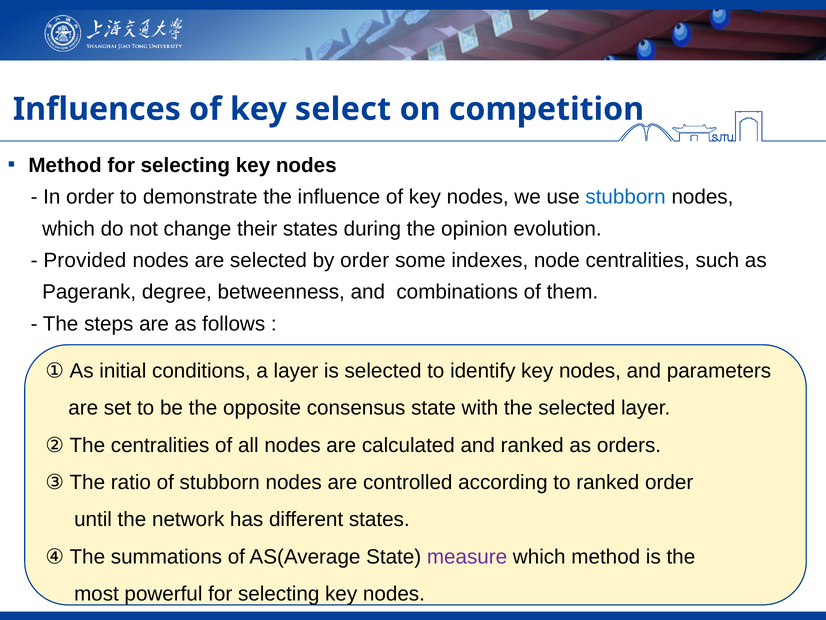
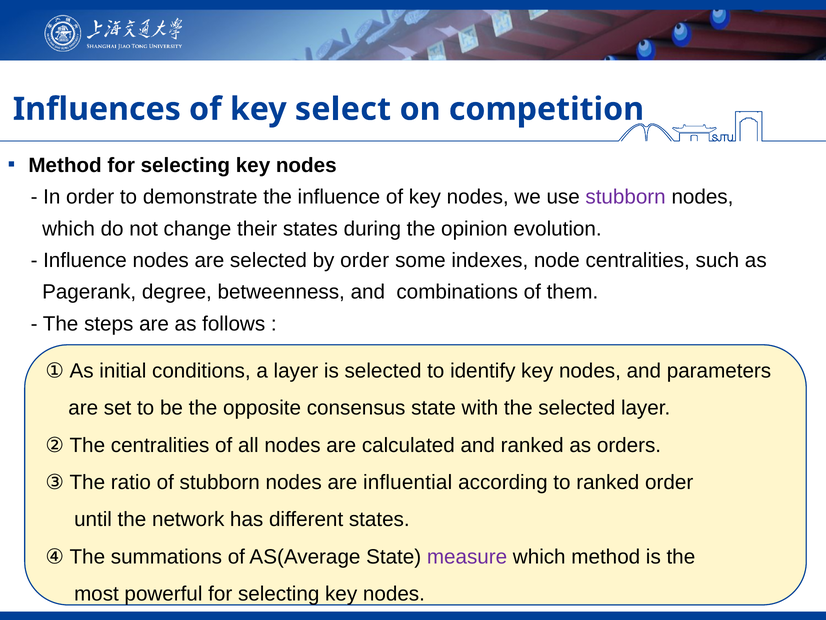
stubborn at (626, 197) colour: blue -> purple
Provided at (85, 260): Provided -> Influence
controlled: controlled -> influential
